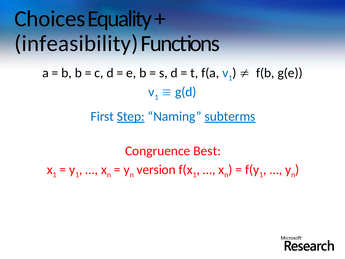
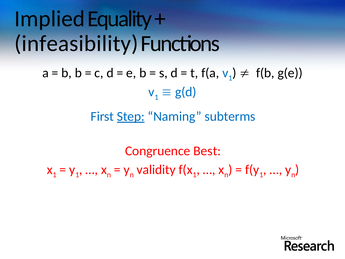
Choices: Choices -> Implied
subterms underline: present -> none
version: version -> validity
